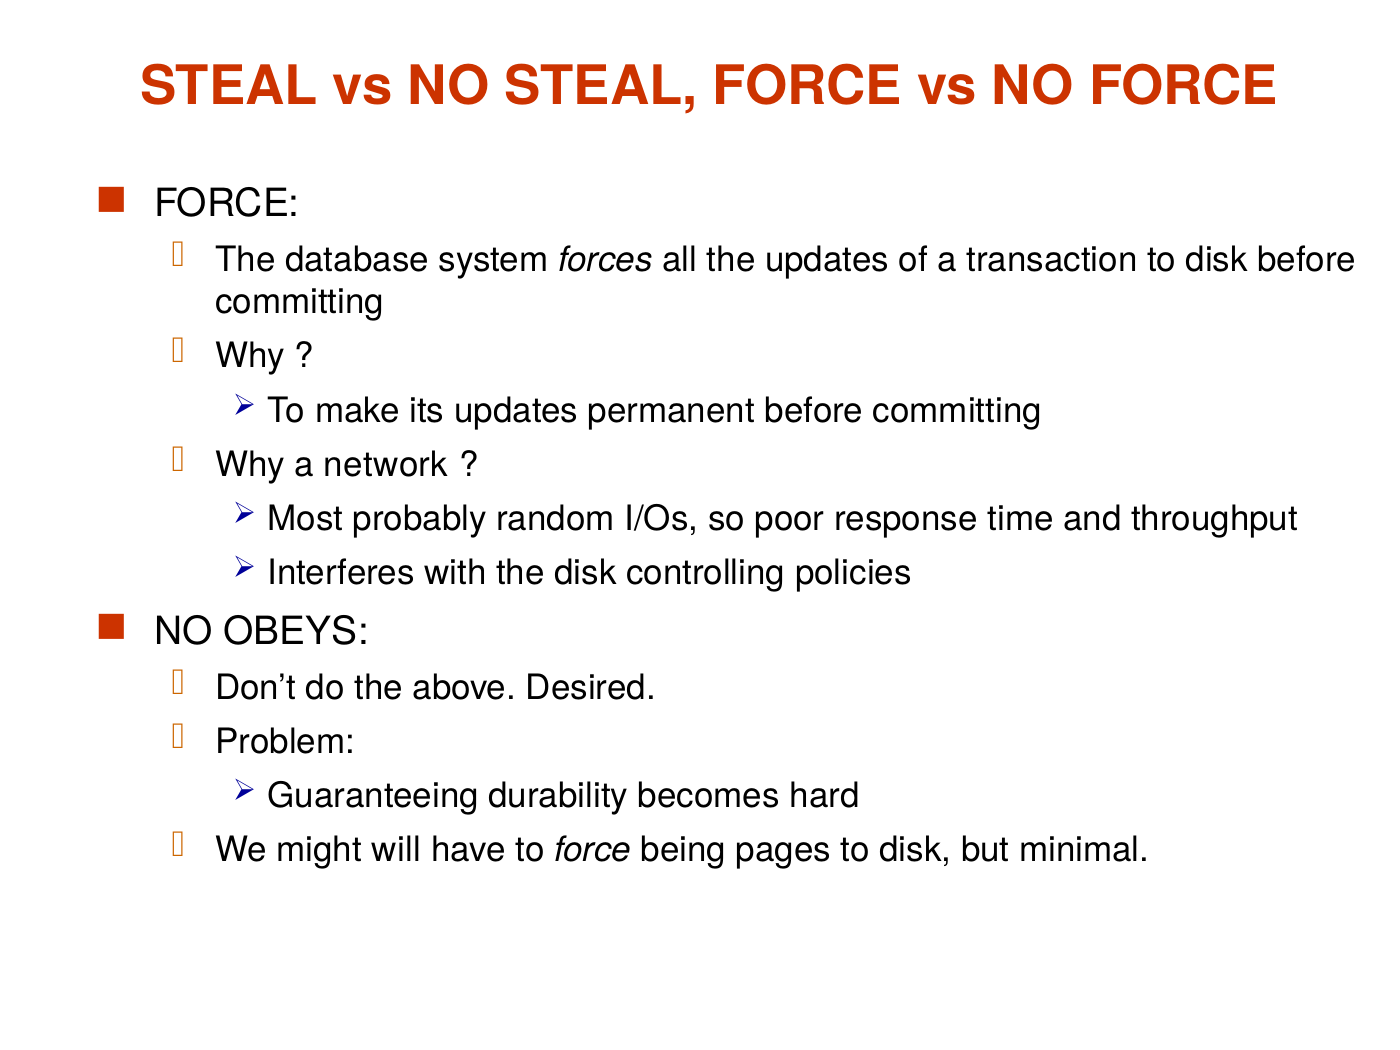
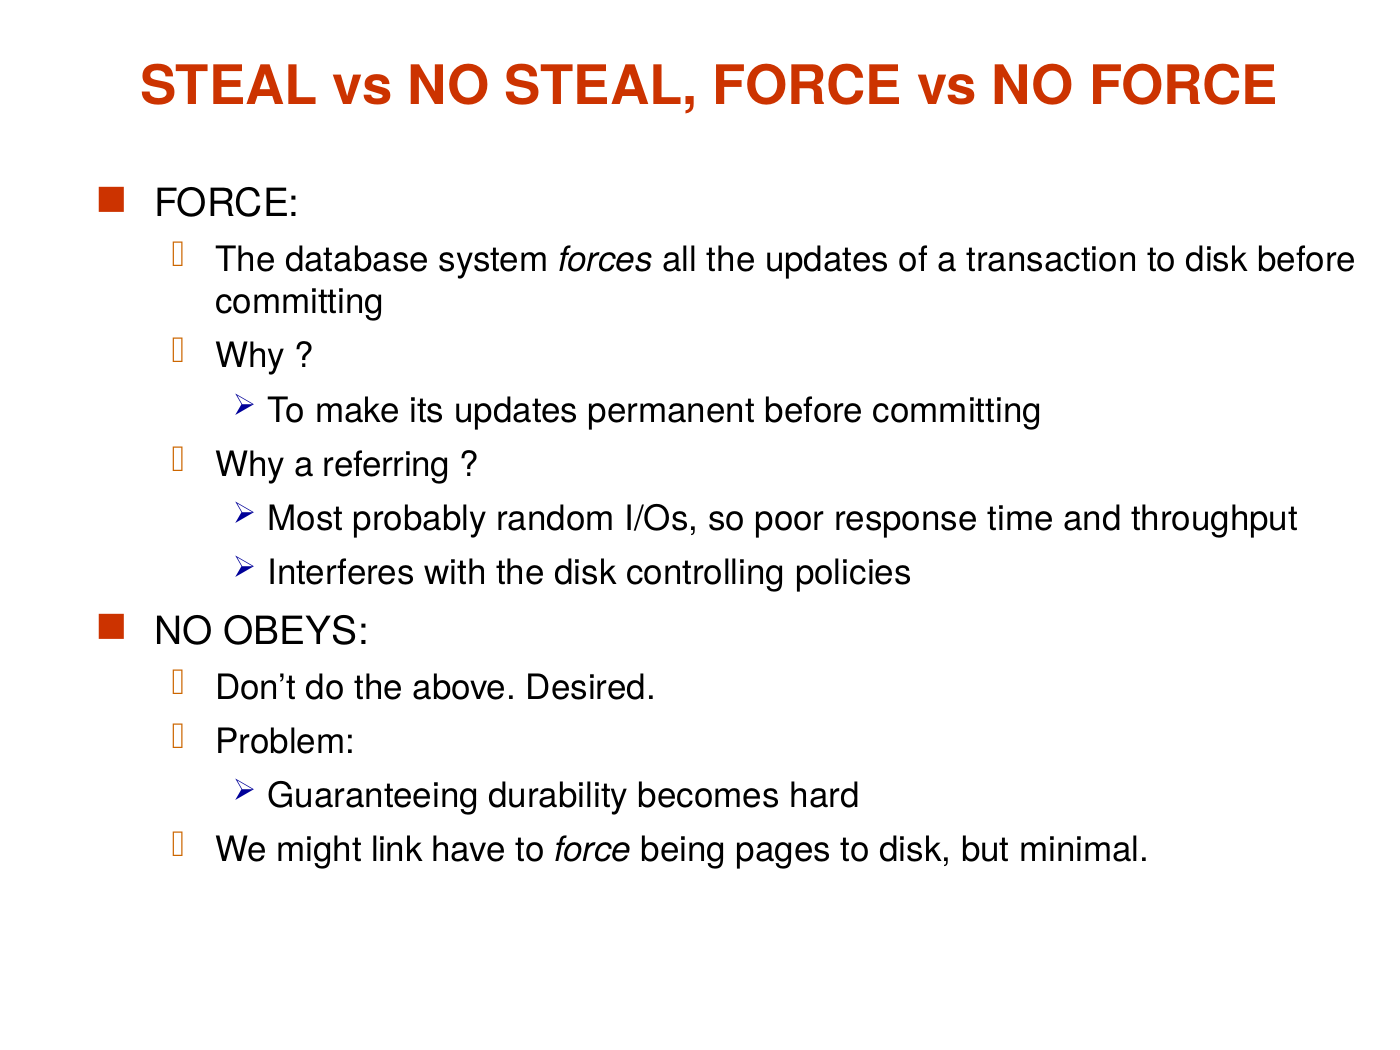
network: network -> referring
will: will -> link
